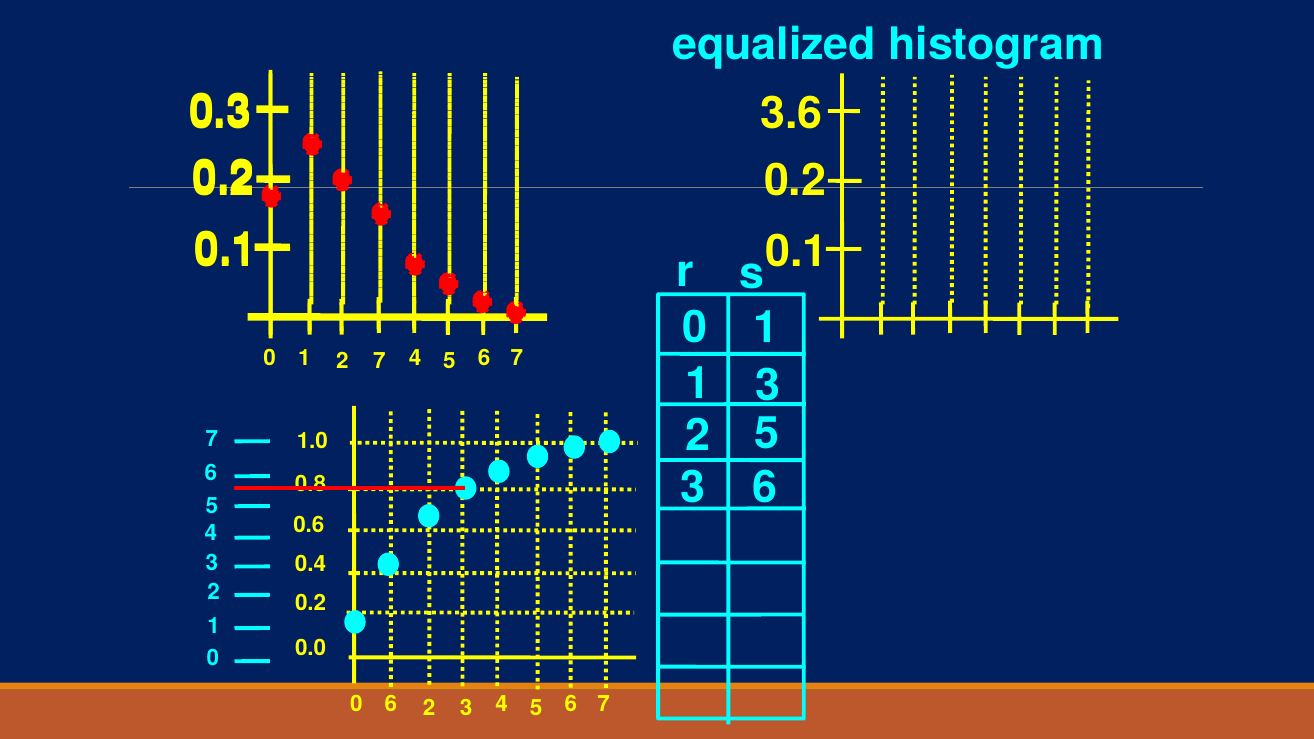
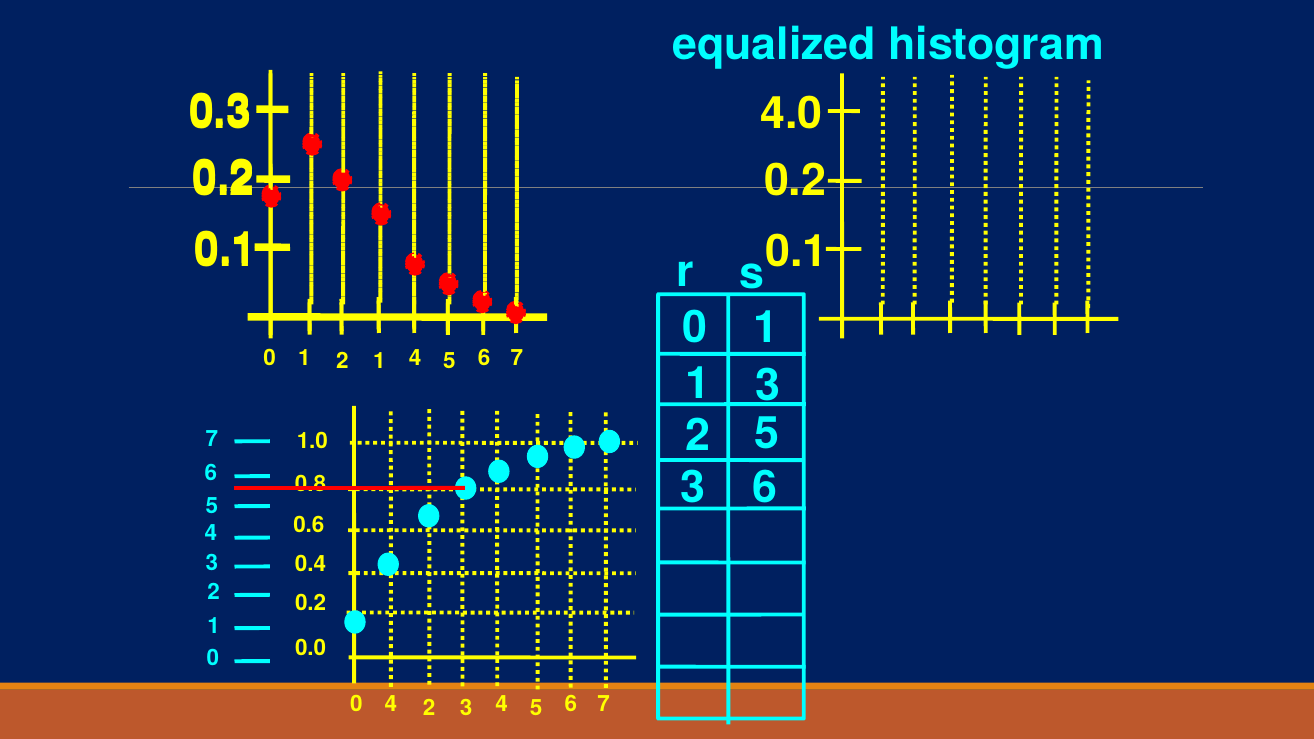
3.6: 3.6 -> 4.0
2 7: 7 -> 1
0 6: 6 -> 4
